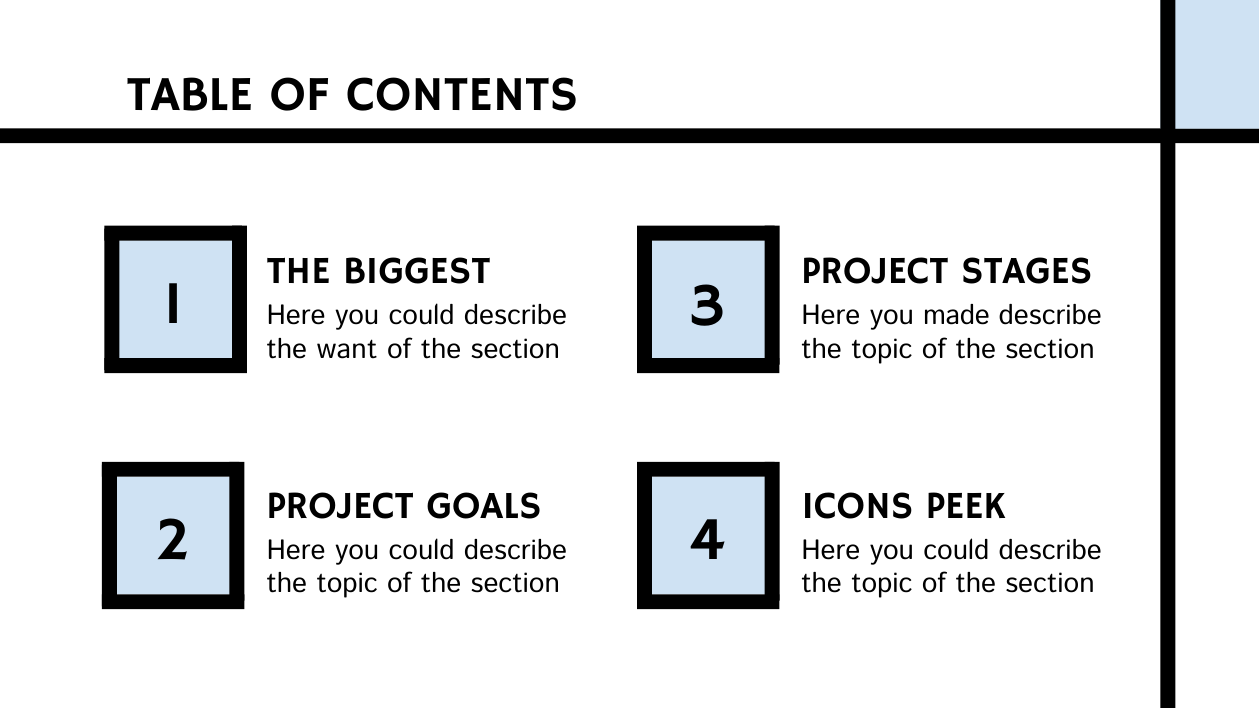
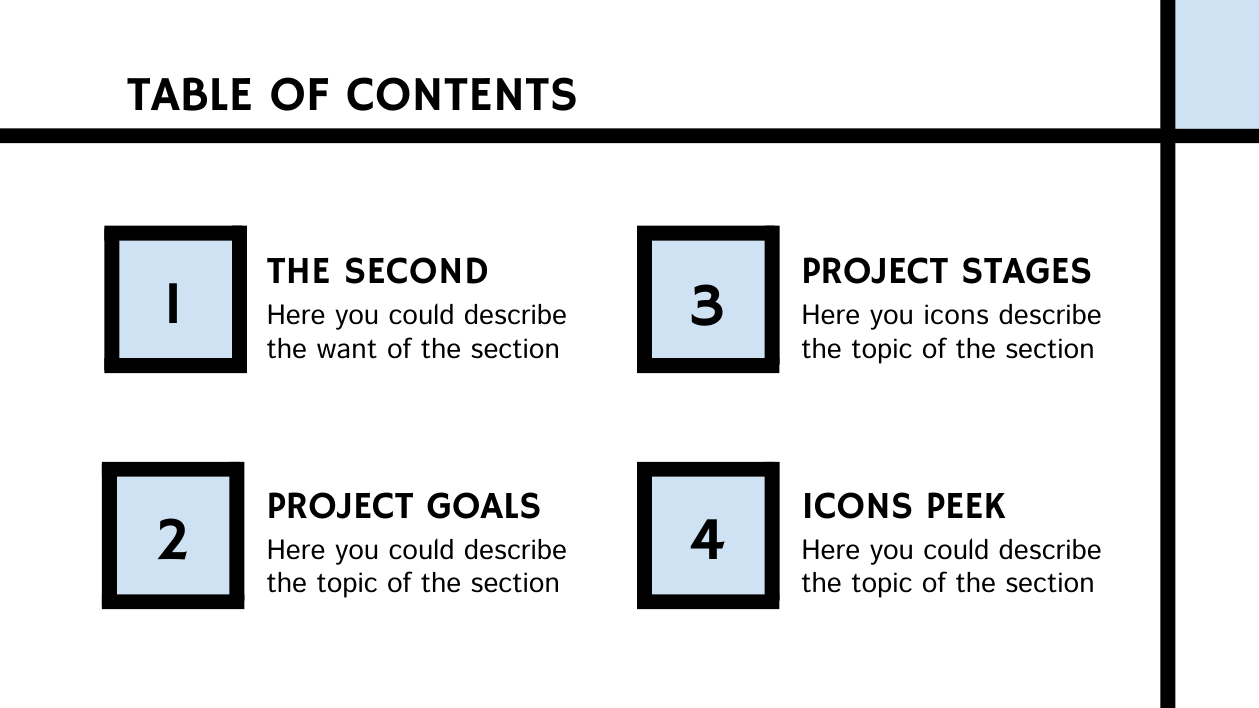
BIGGEST: BIGGEST -> SECOND
you made: made -> icons
